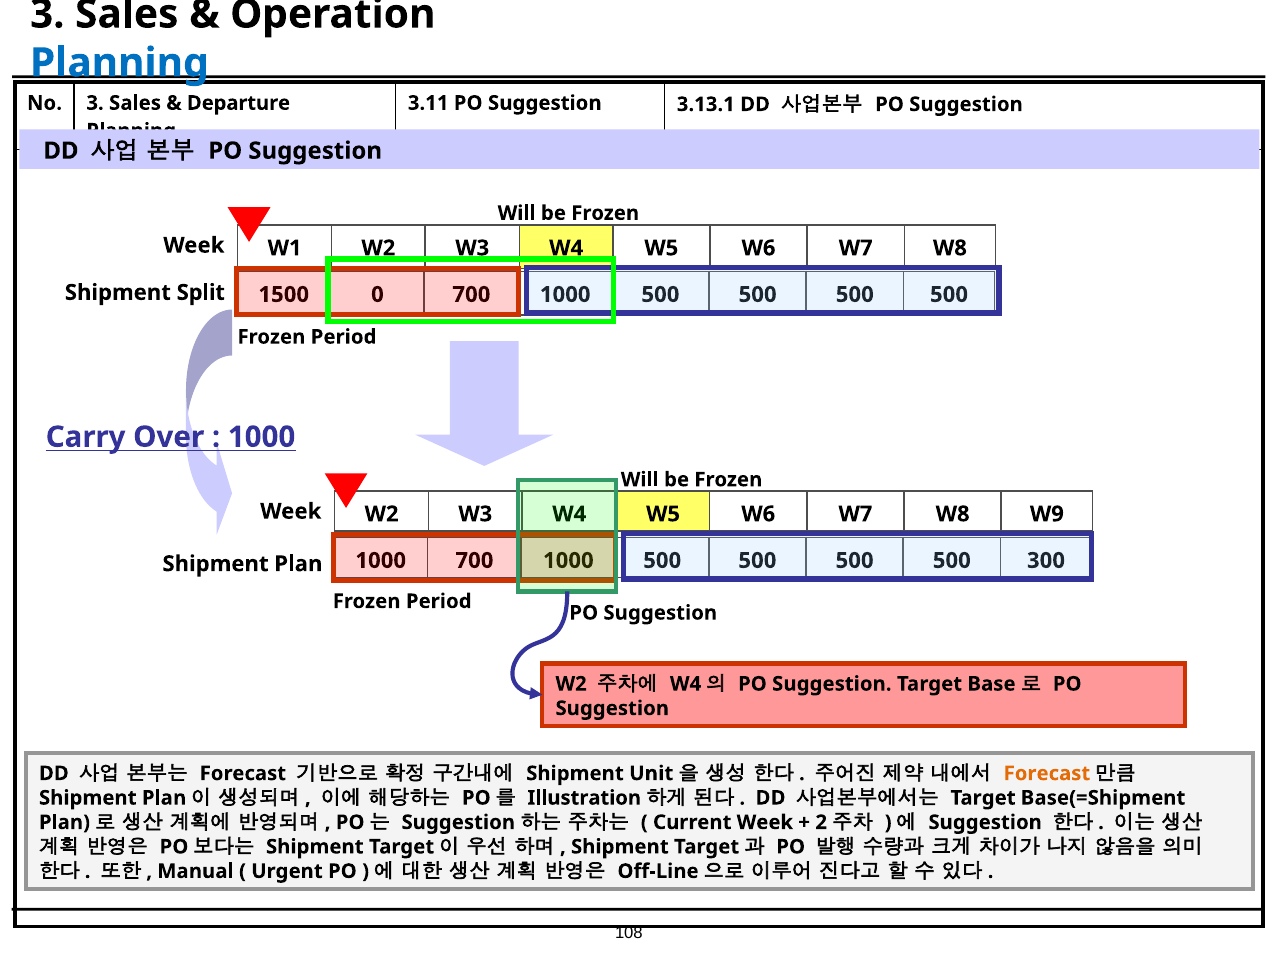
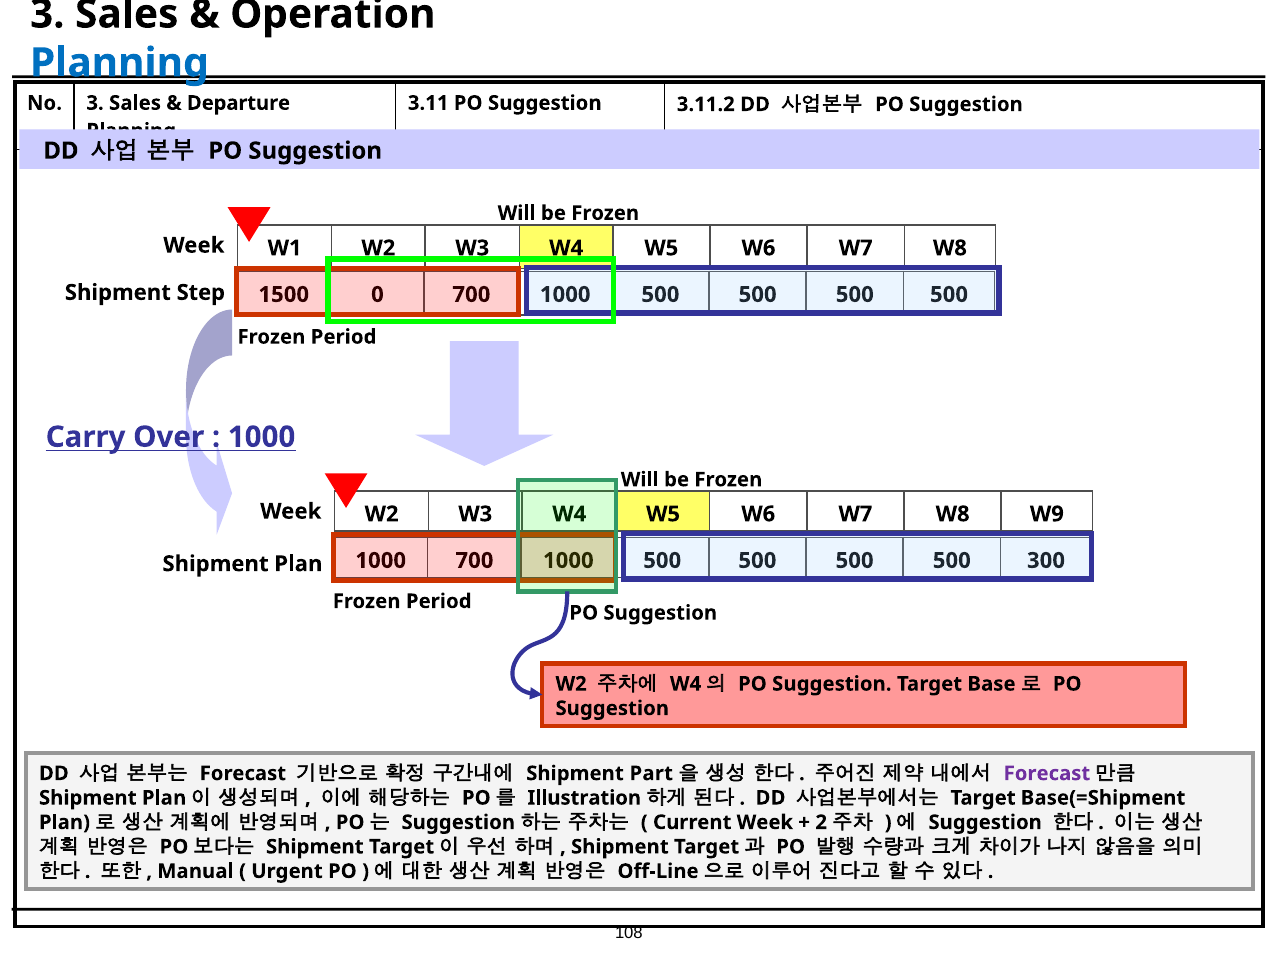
3.13.1: 3.13.1 -> 3.11.2
Split: Split -> Step
Unit: Unit -> Part
Forecast at (1047, 774) colour: orange -> purple
